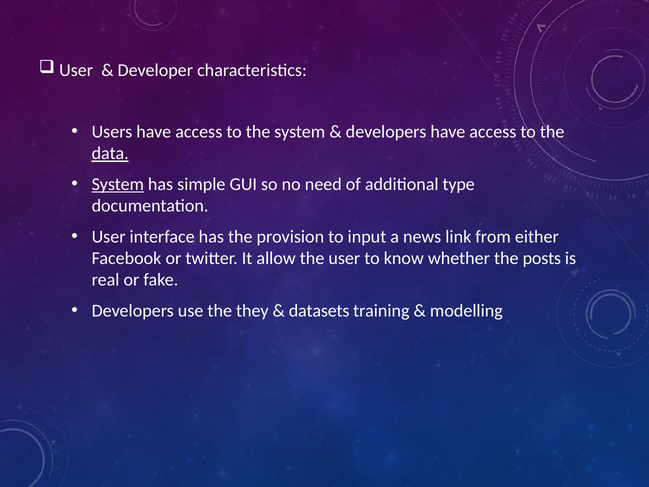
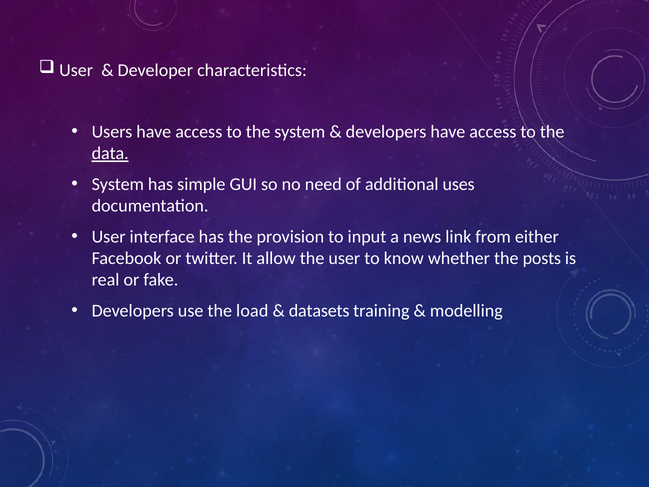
System at (118, 184) underline: present -> none
type: type -> uses
they: they -> load
